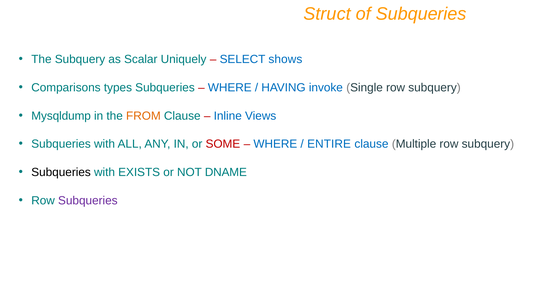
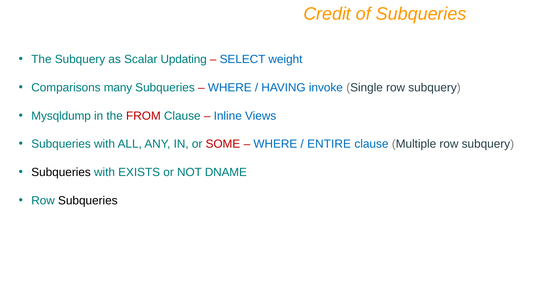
Struct: Struct -> Credit
Uniquely: Uniquely -> Updating
shows: shows -> weight
types: types -> many
FROM colour: orange -> red
Subqueries at (88, 200) colour: purple -> black
